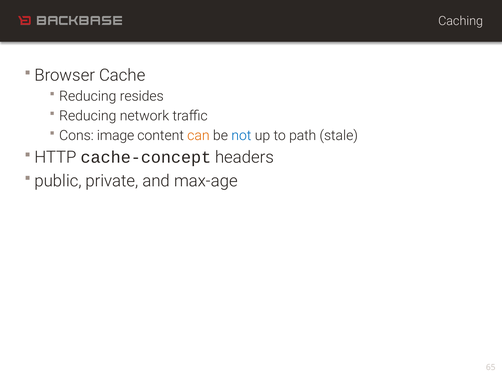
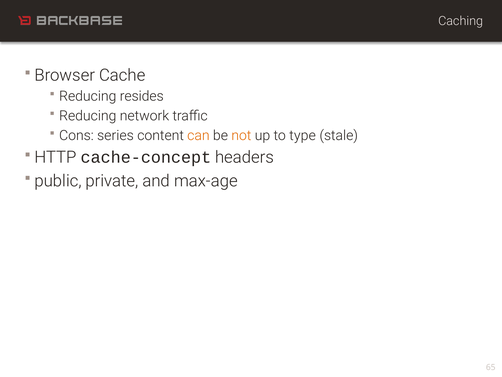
image: image -> series
not colour: blue -> orange
path: path -> type
